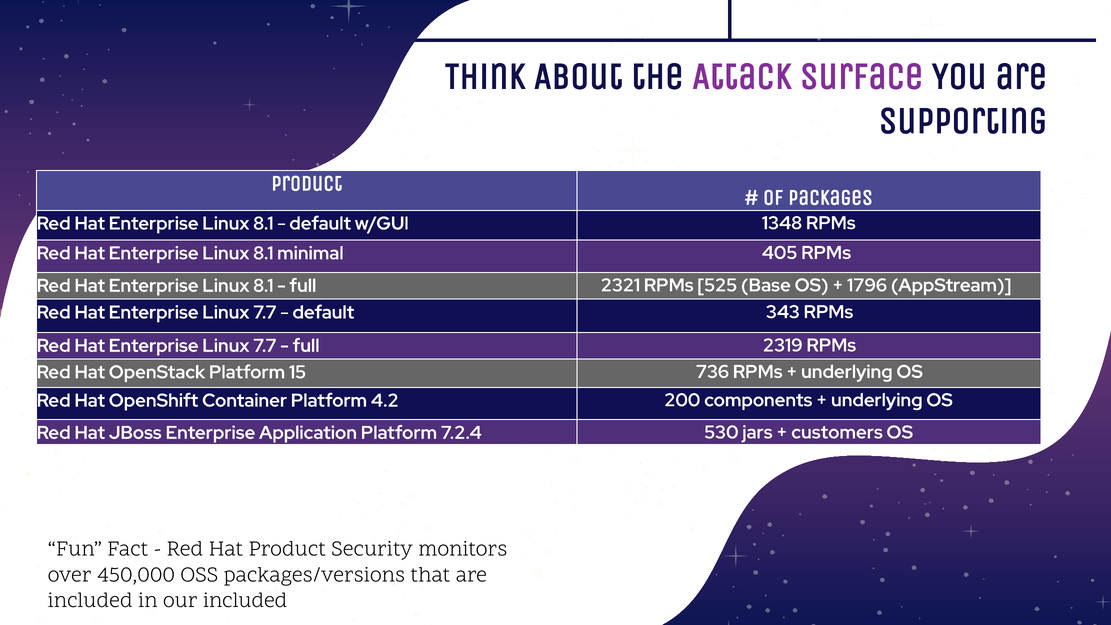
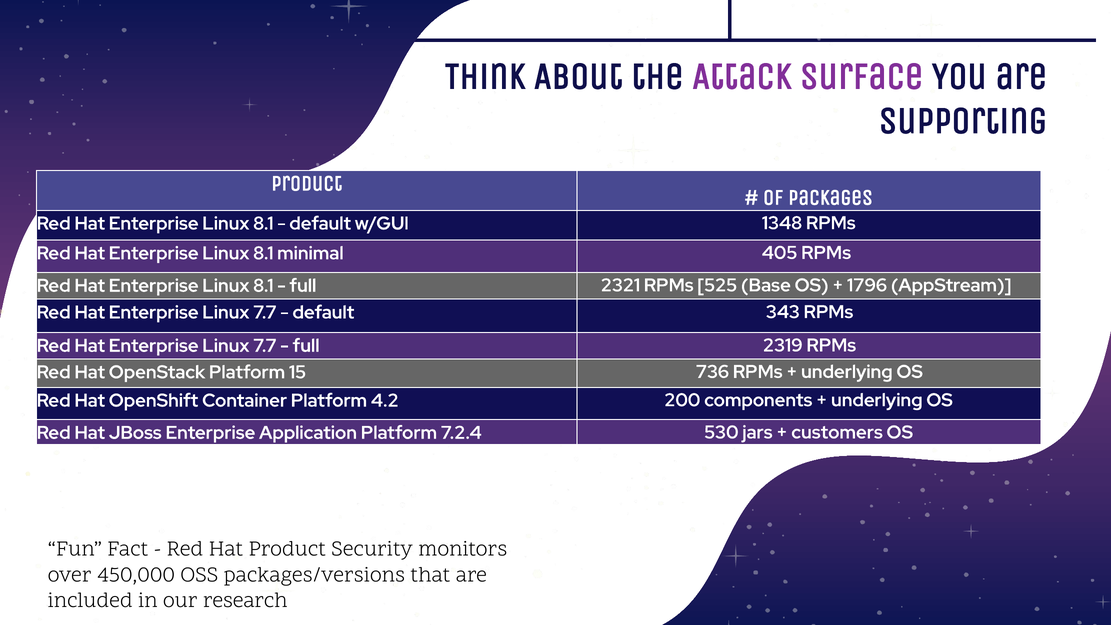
our included: included -> research
